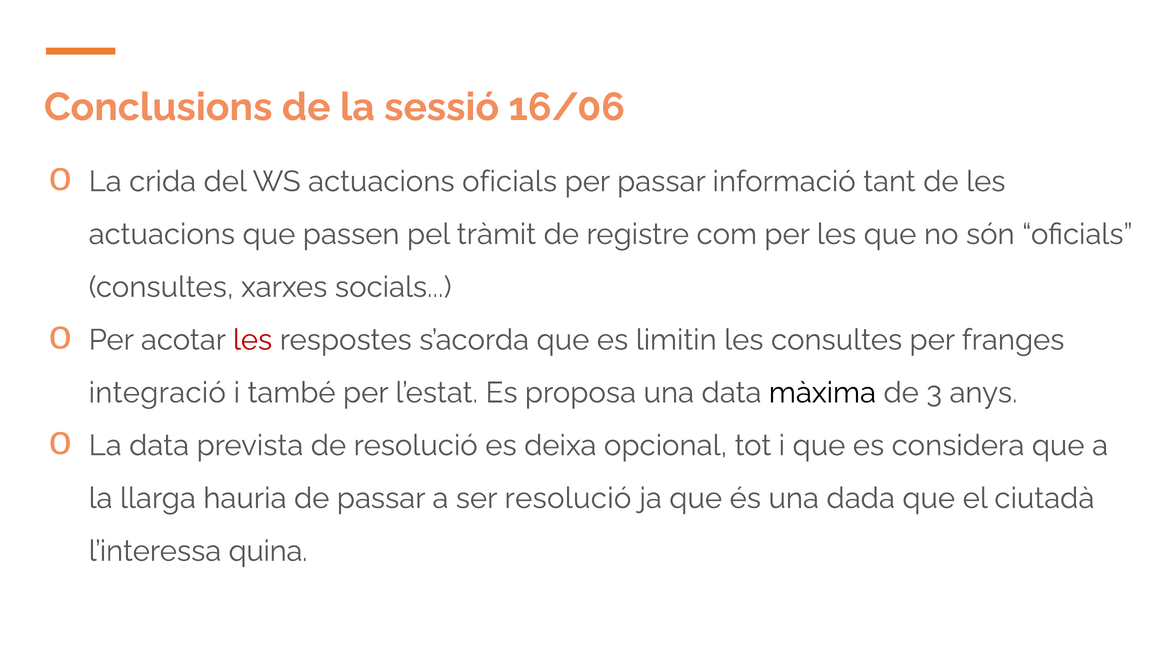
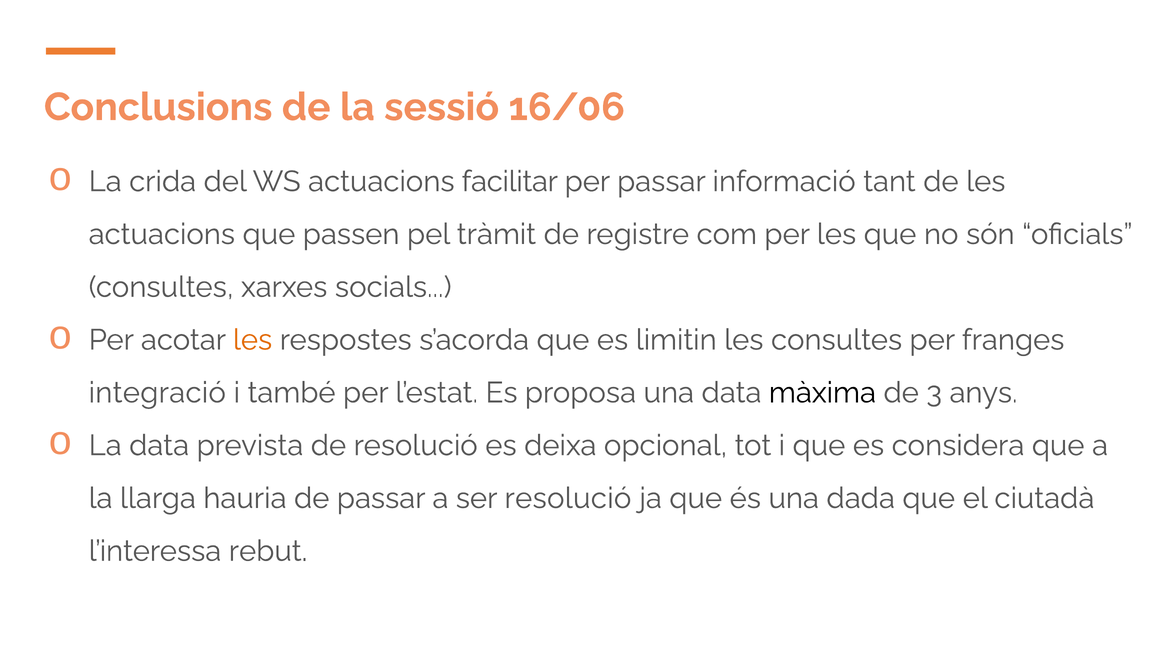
actuacions oficials: oficials -> facilitar
les at (253, 340) colour: red -> orange
quina: quina -> rebut
